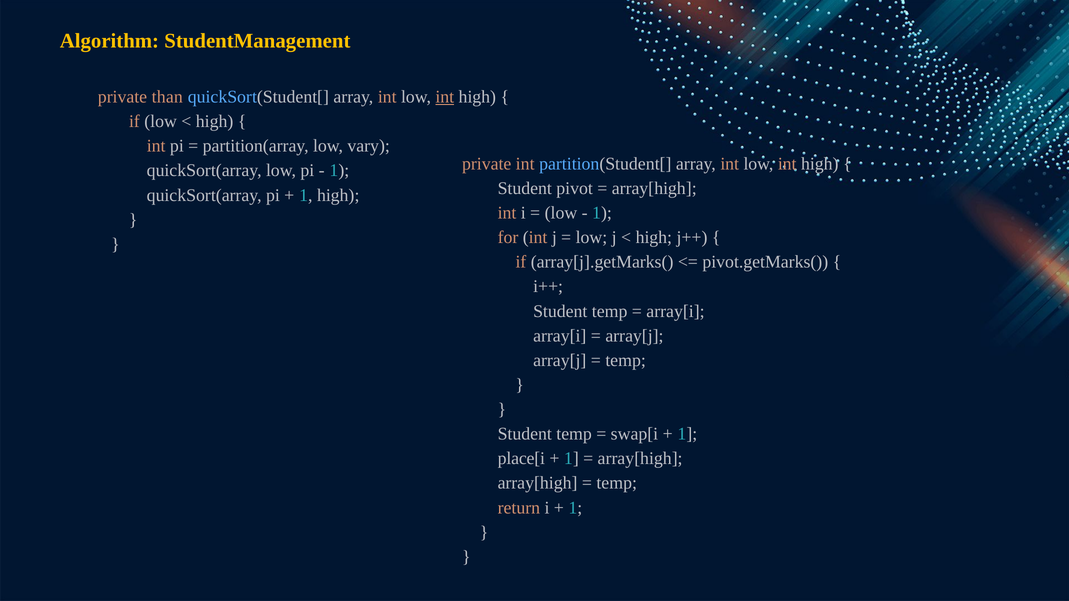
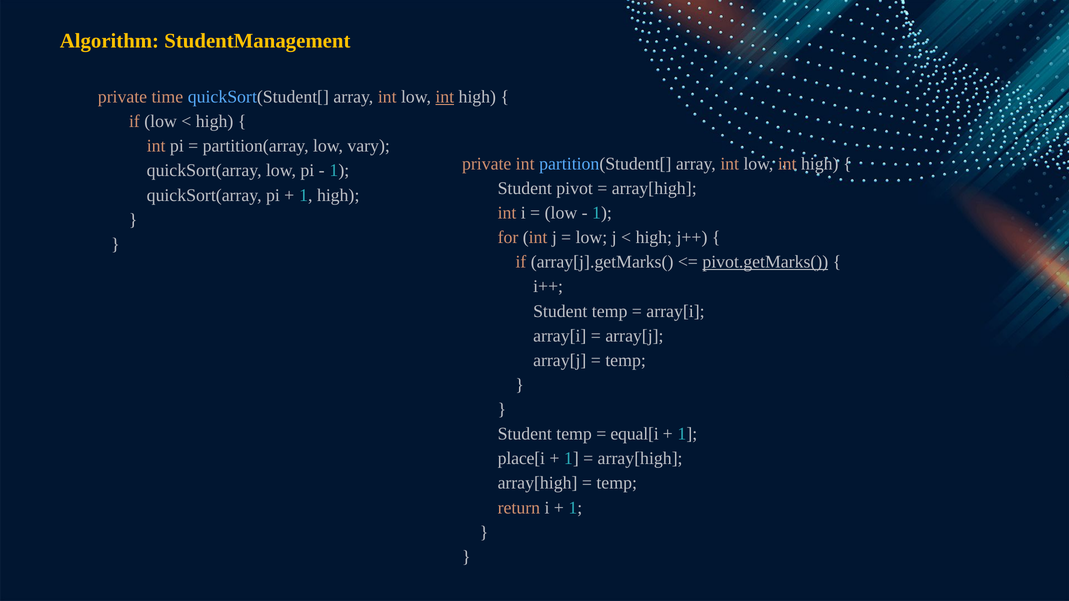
than: than -> time
pivot.getMarks( underline: none -> present
swap[i: swap[i -> equal[i
